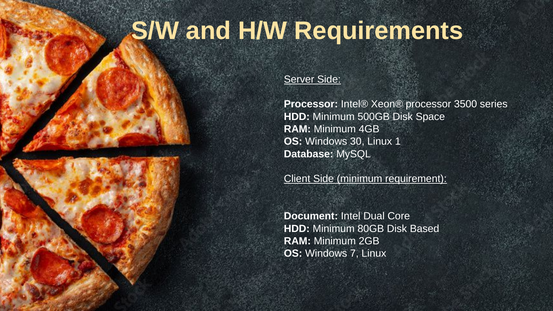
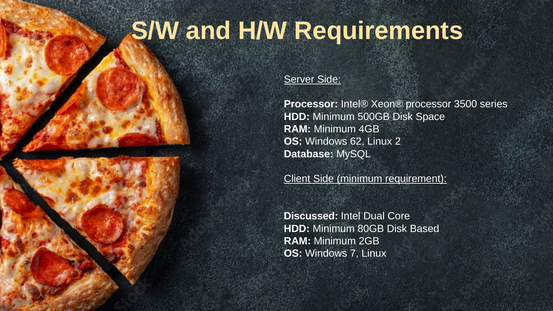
30: 30 -> 62
1: 1 -> 2
Document: Document -> Discussed
